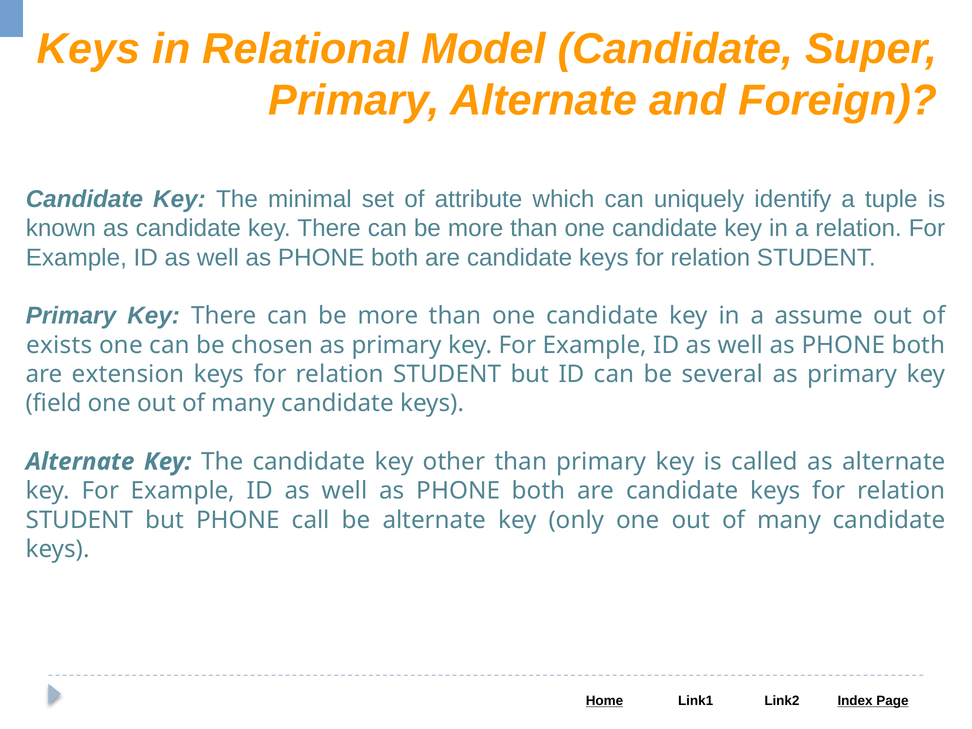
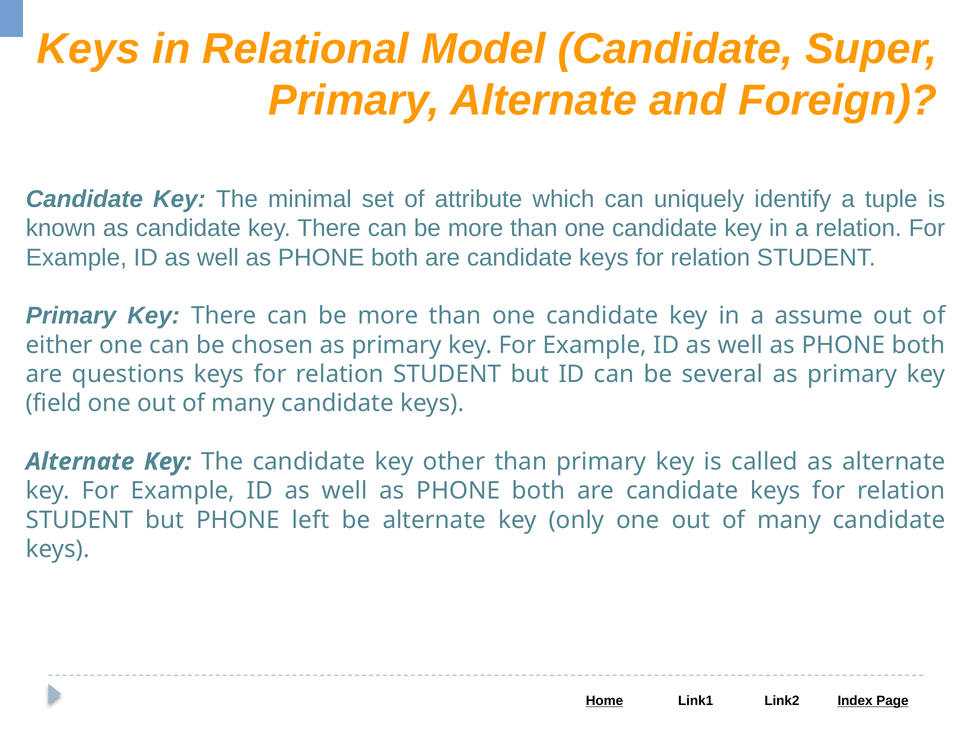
exists: exists -> either
extension: extension -> questions
call: call -> left
